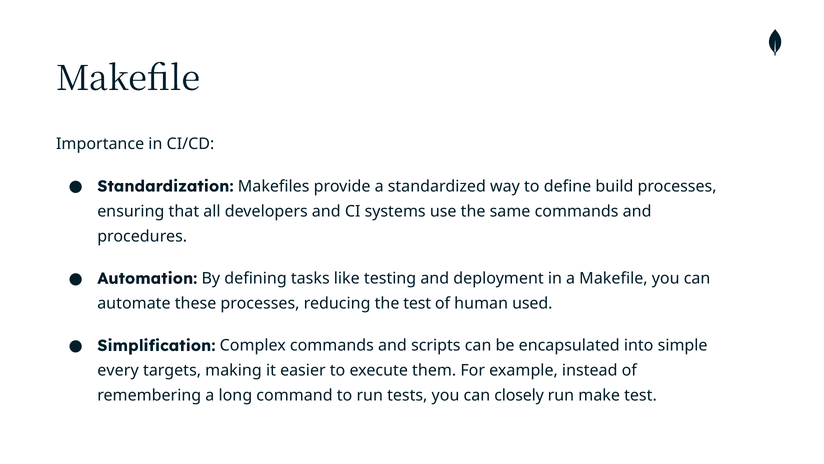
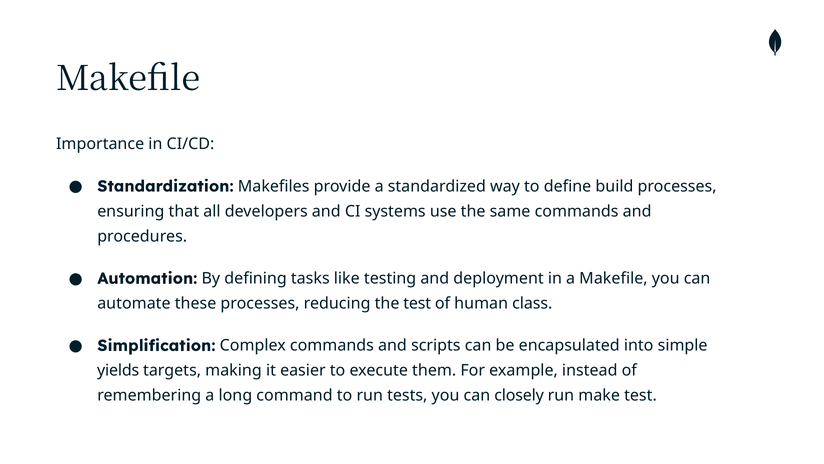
used: used -> class
every: every -> yields
